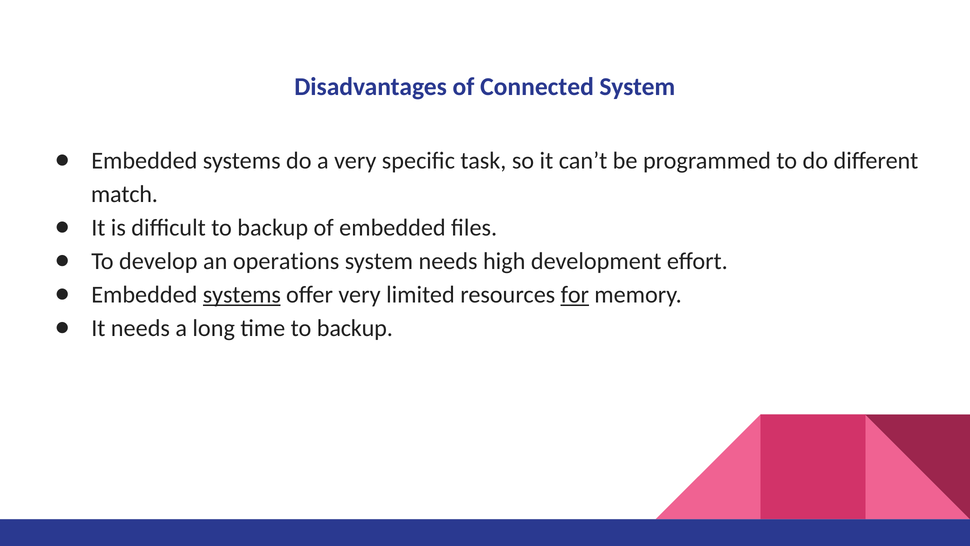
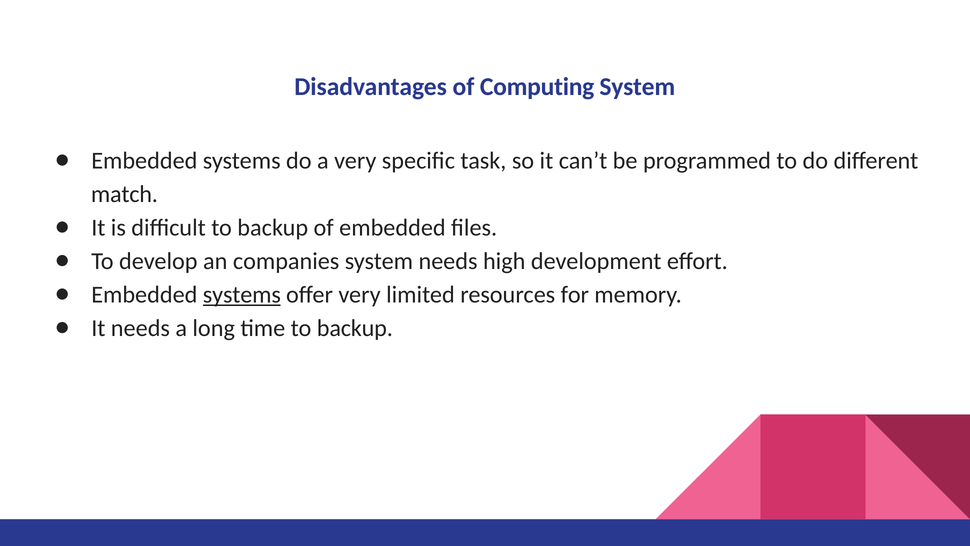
Connected: Connected -> Computing
operations: operations -> companies
for underline: present -> none
